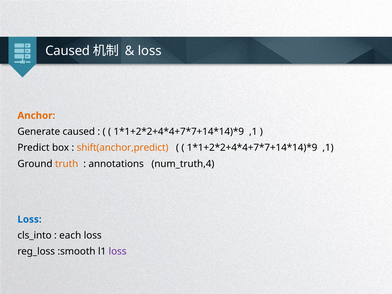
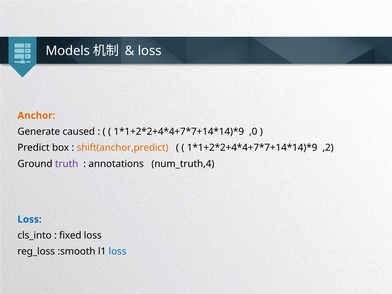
Caused at (68, 51): Caused -> Models
,1 at (253, 132): ,1 -> ,0
,1 at (328, 148): ,1 -> ,2
truth colour: orange -> purple
each: each -> fixed
loss at (118, 252) colour: purple -> blue
